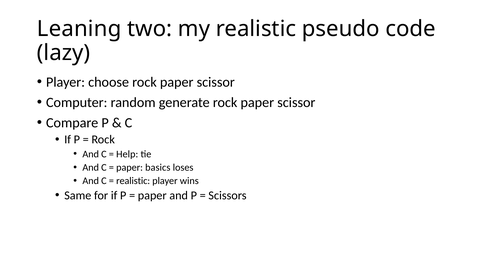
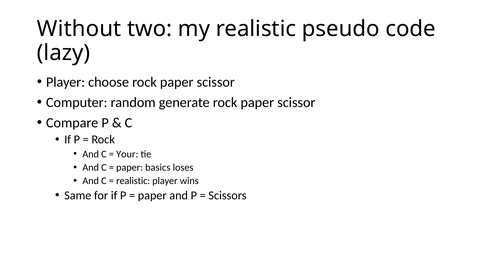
Leaning: Leaning -> Without
Help: Help -> Your
